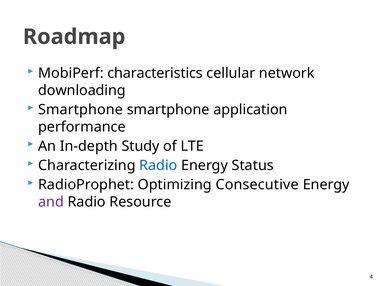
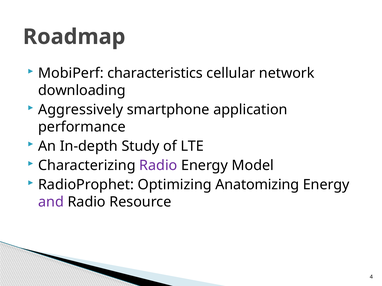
Smartphone at (81, 110): Smartphone -> Aggressively
Radio at (158, 166) colour: blue -> purple
Status: Status -> Model
Consecutive: Consecutive -> Anatomizing
